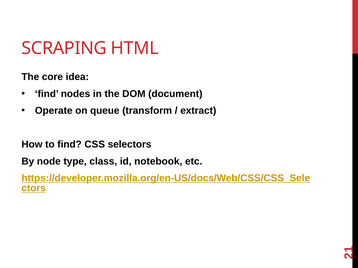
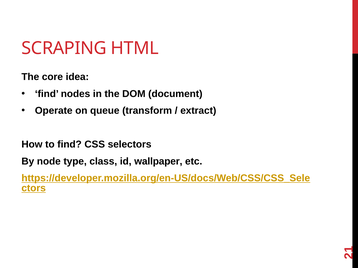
notebook: notebook -> wallpaper
